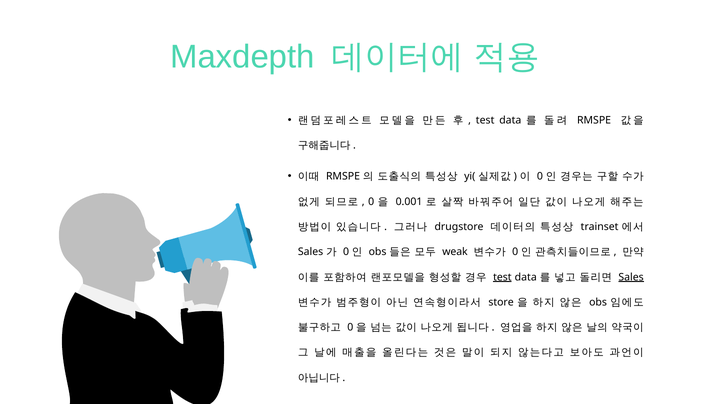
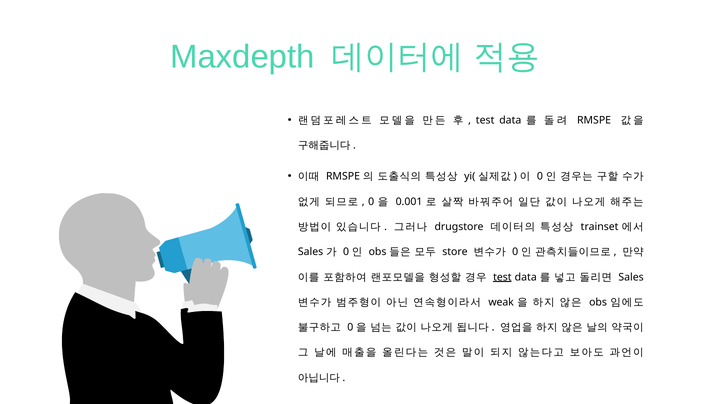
weak: weak -> store
Sales at (631, 277) underline: present -> none
store: store -> weak
